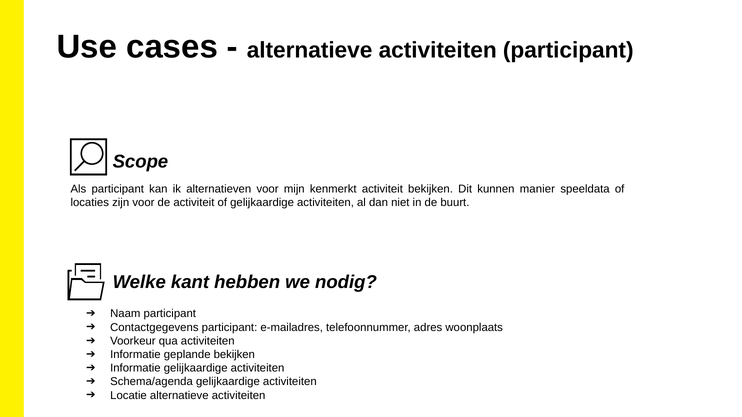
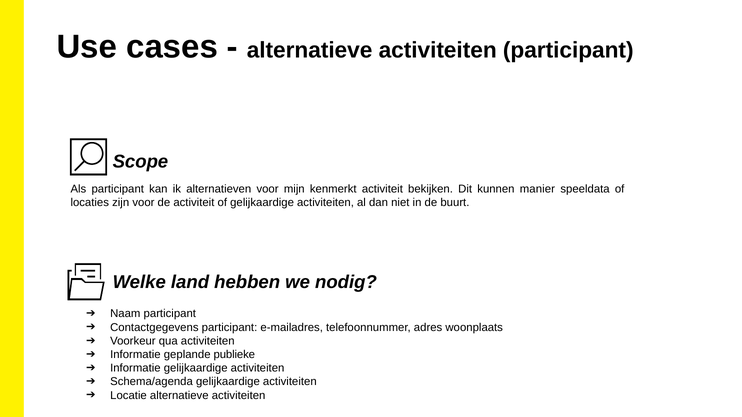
kant: kant -> land
geplande bekijken: bekijken -> publieke
